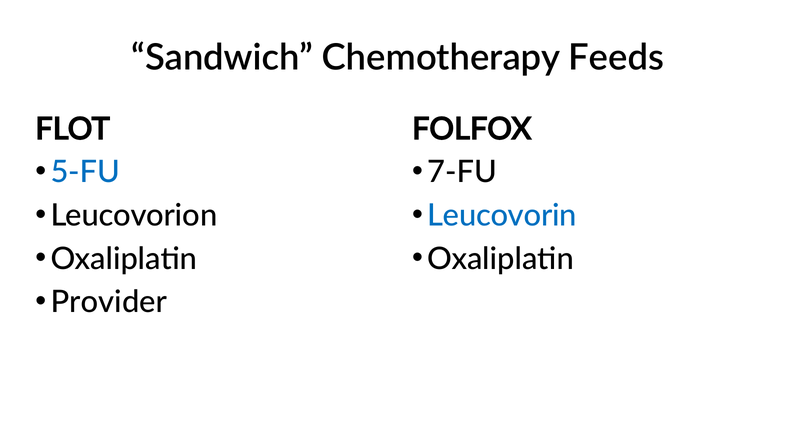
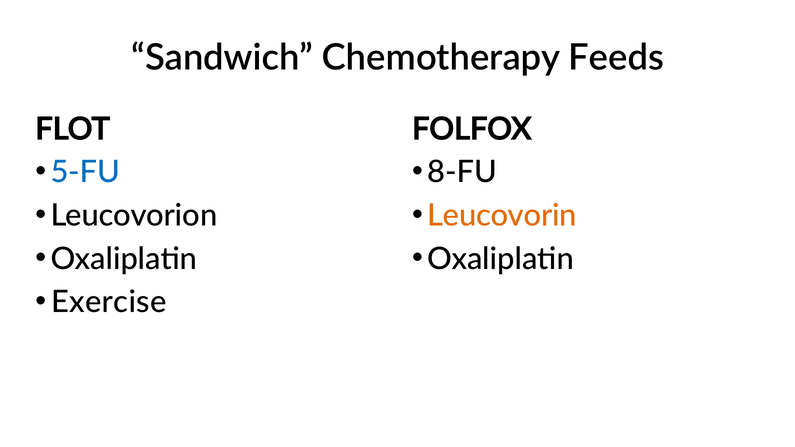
7-FU: 7-FU -> 8-FU
Leucovorin colour: blue -> orange
Provider: Provider -> Exercise
